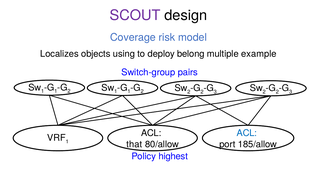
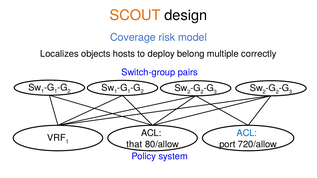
SCOUT colour: purple -> orange
using: using -> hosts
example: example -> correctly
185/allow: 185/allow -> 720/allow
highest: highest -> system
